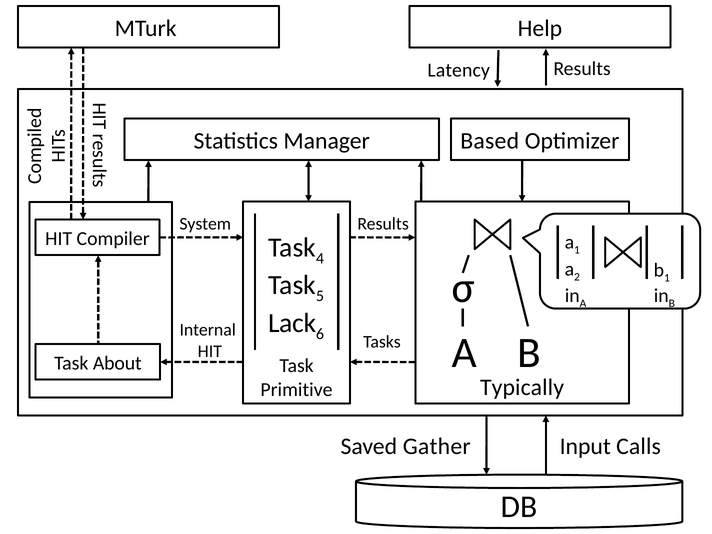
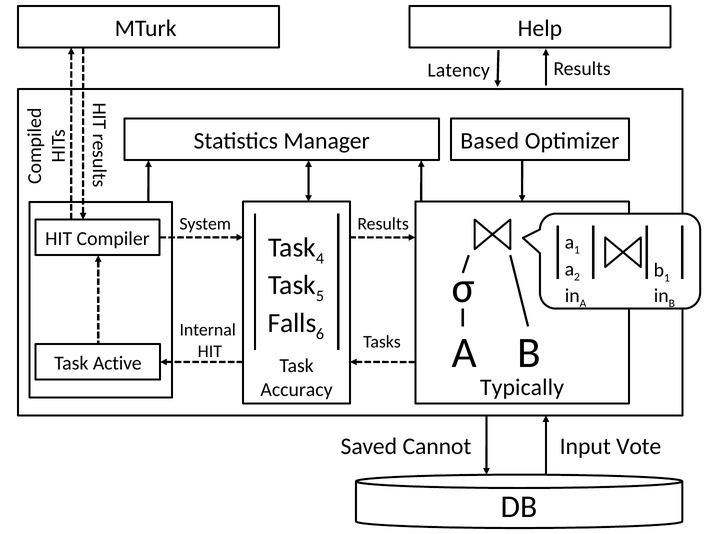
Lack: Lack -> Falls
About: About -> Active
Primitive: Primitive -> Accuracy
Gather: Gather -> Cannot
Calls: Calls -> Vote
